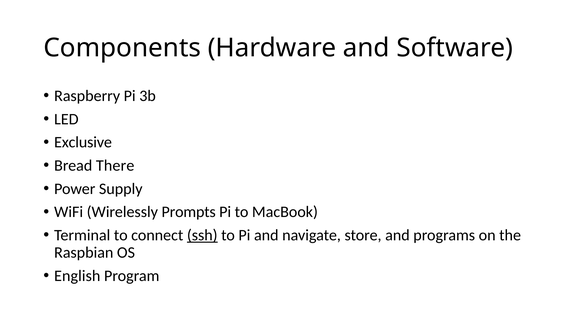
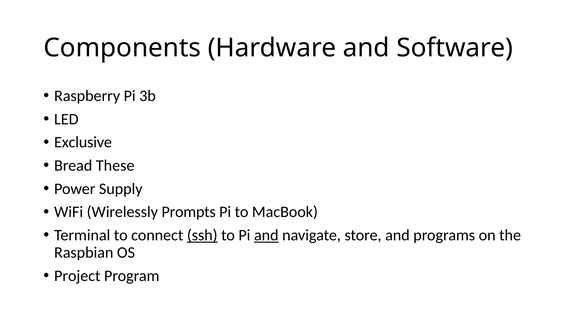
There: There -> These
and at (266, 236) underline: none -> present
English: English -> Project
